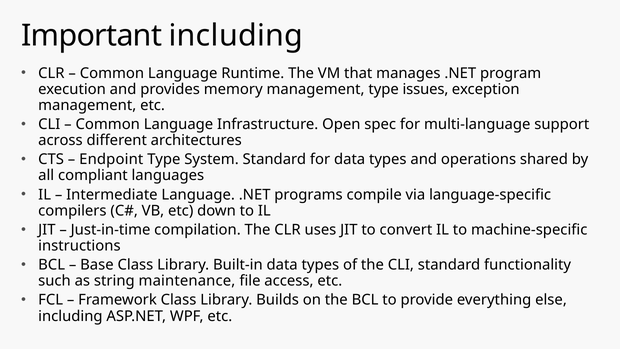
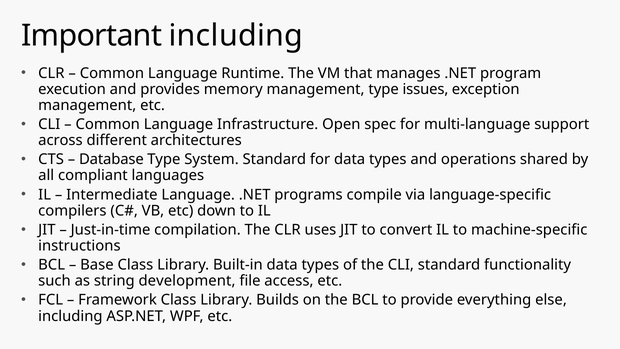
Endpoint: Endpoint -> Database
maintenance: maintenance -> development
